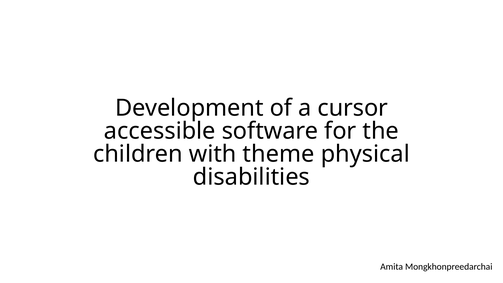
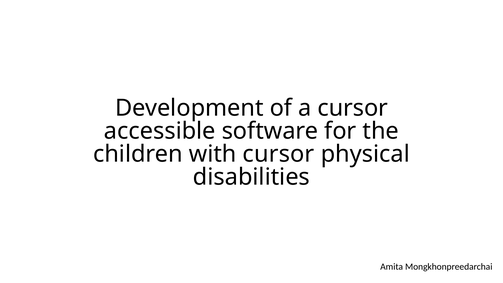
with theme: theme -> cursor
